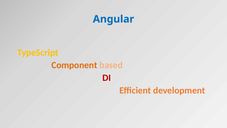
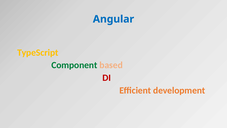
Component colour: orange -> green
